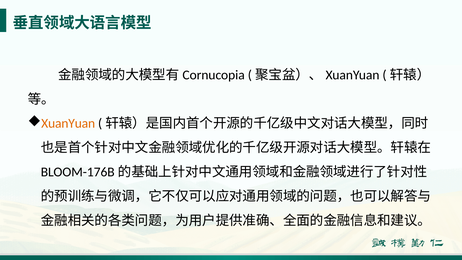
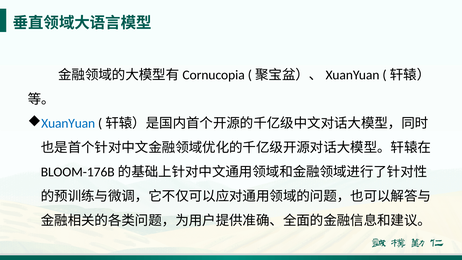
XuanYuan colour: orange -> blue
